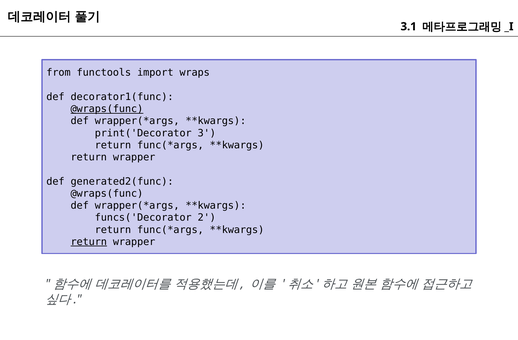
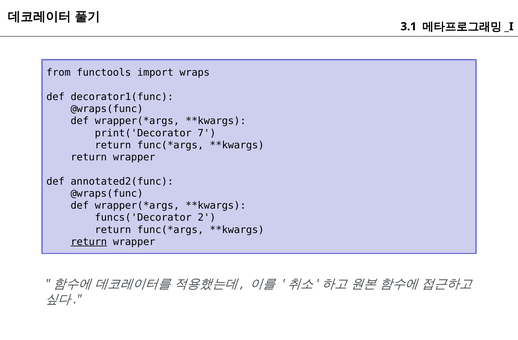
@wraps(func at (107, 109) underline: present -> none
3: 3 -> 7
generated2(func: generated2(func -> annotated2(func
